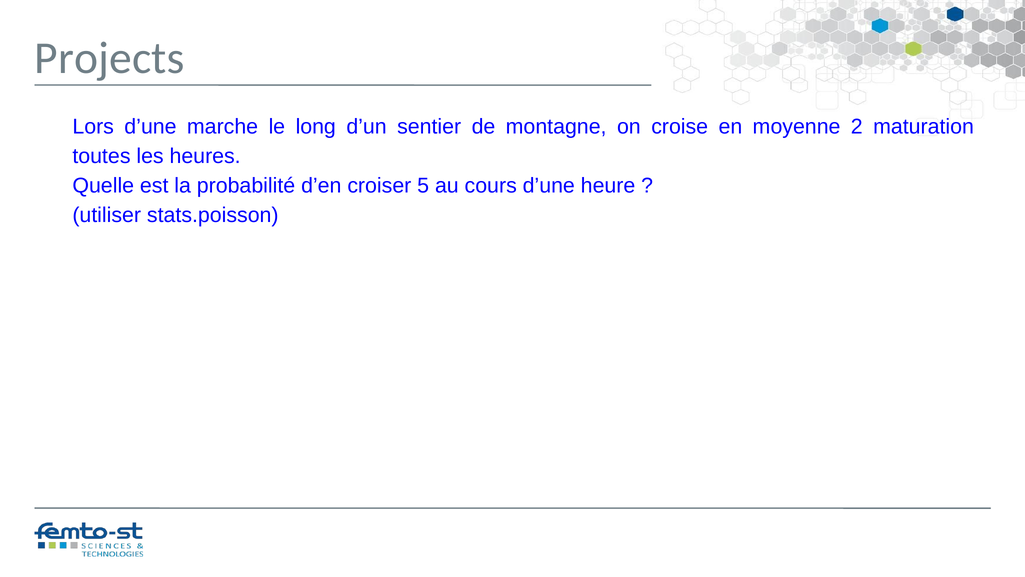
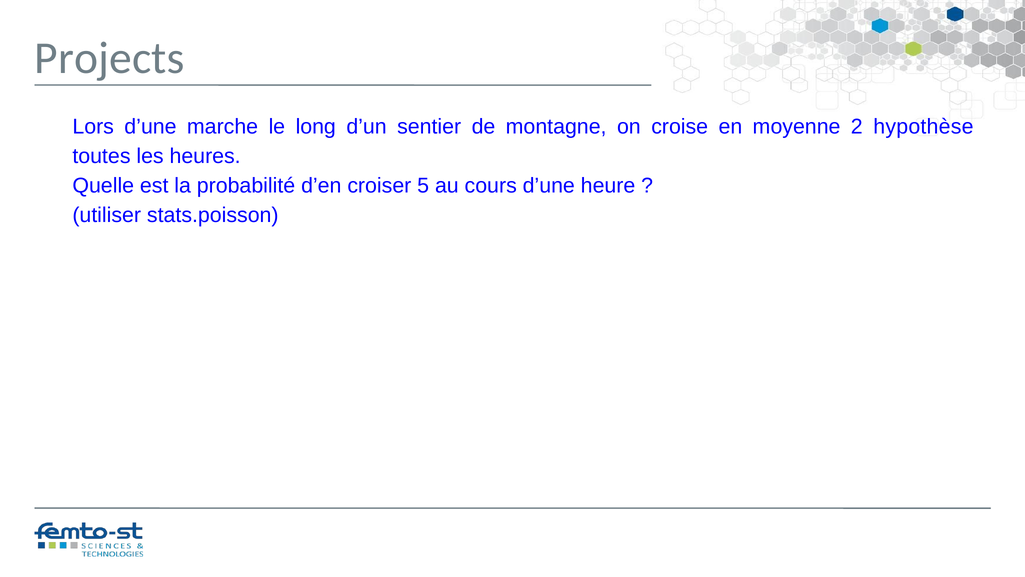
maturation: maturation -> hypothèse
